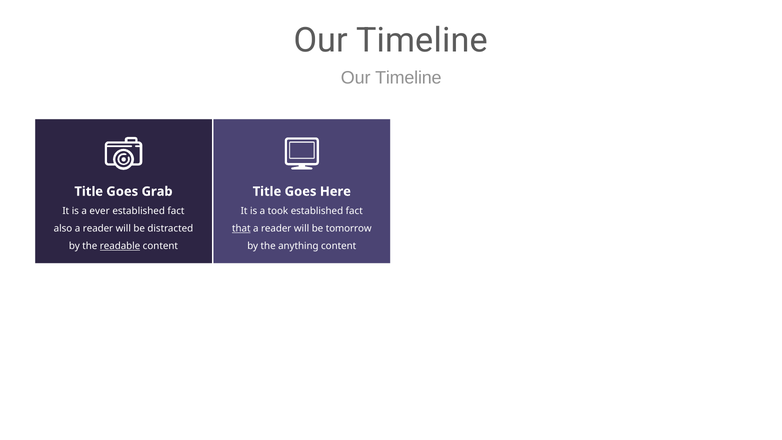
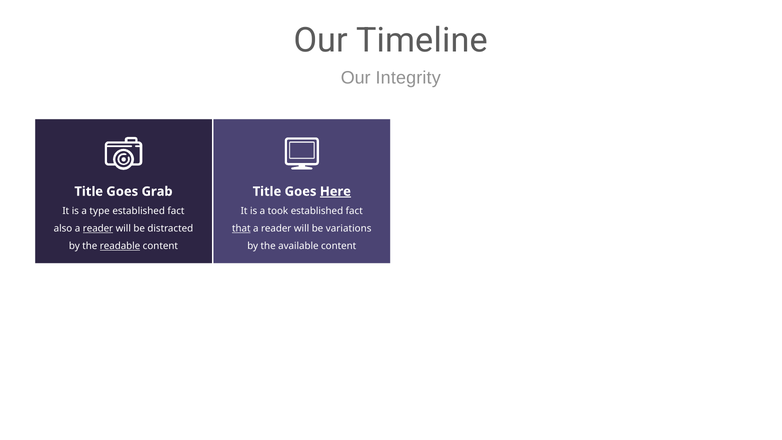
Timeline at (408, 78): Timeline -> Integrity
Here underline: none -> present
ever: ever -> type
reader at (98, 228) underline: none -> present
tomorrow: tomorrow -> variations
anything: anything -> available
